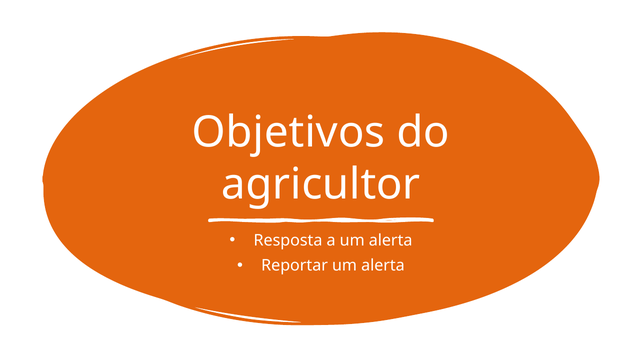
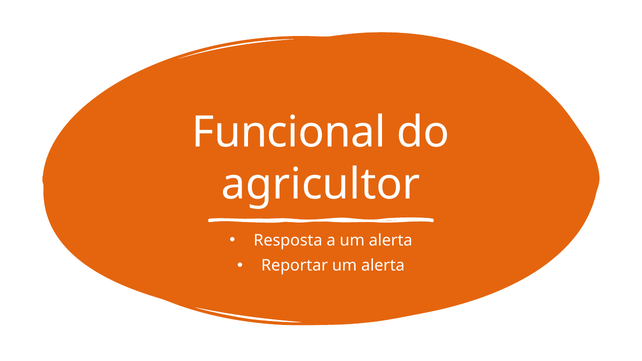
Objetivos: Objetivos -> Funcional
